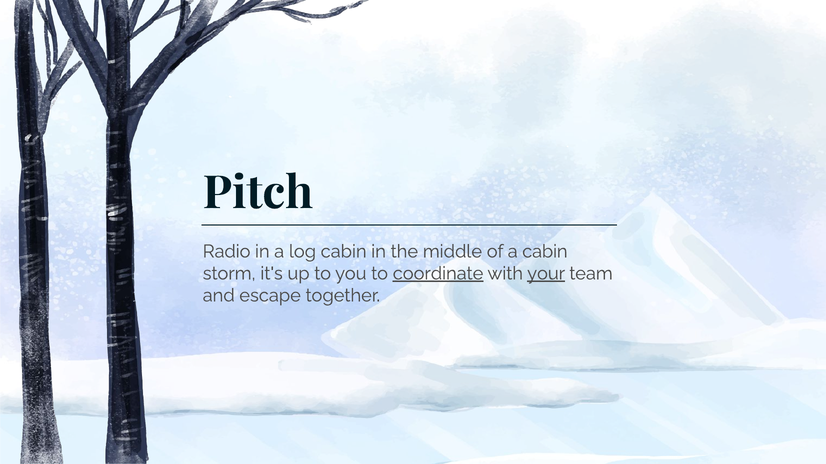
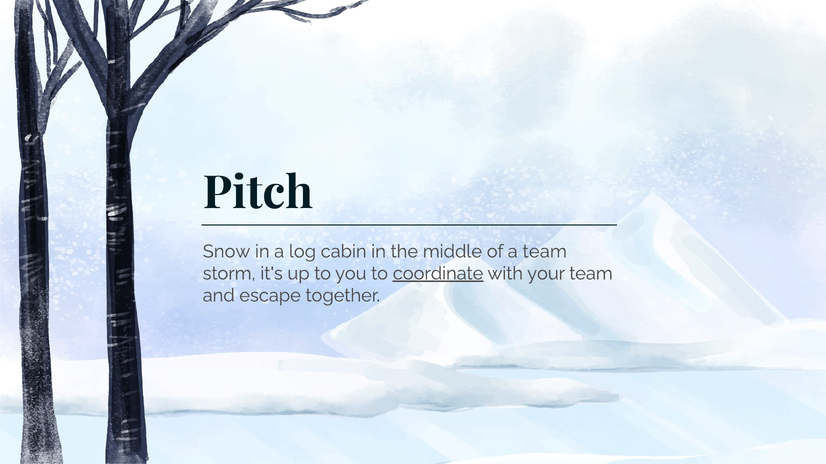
Radio: Radio -> Snow
a cabin: cabin -> team
your underline: present -> none
